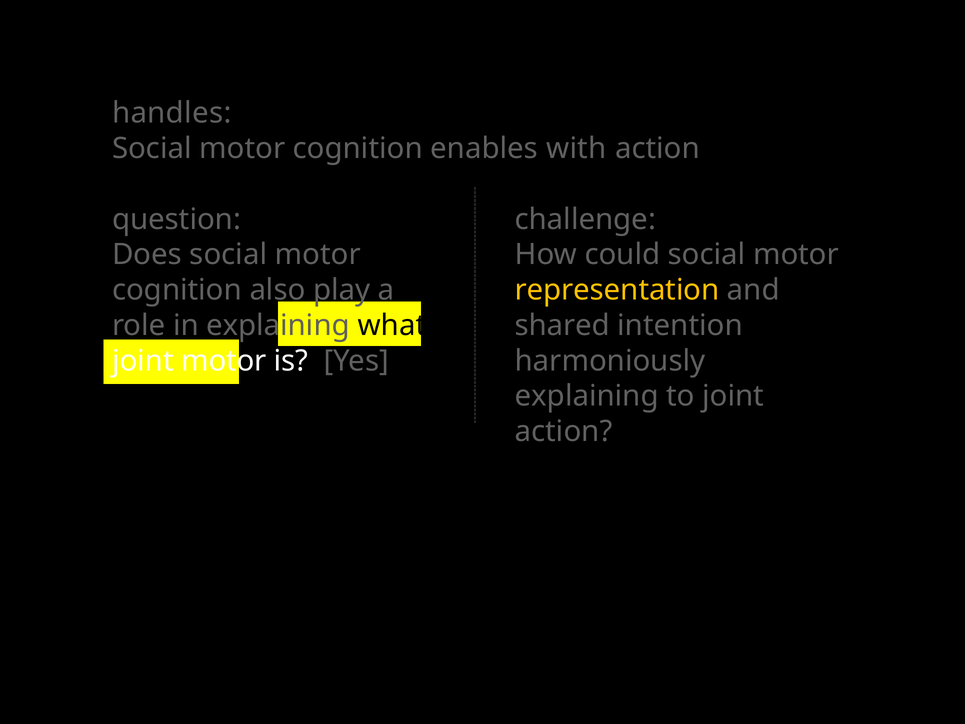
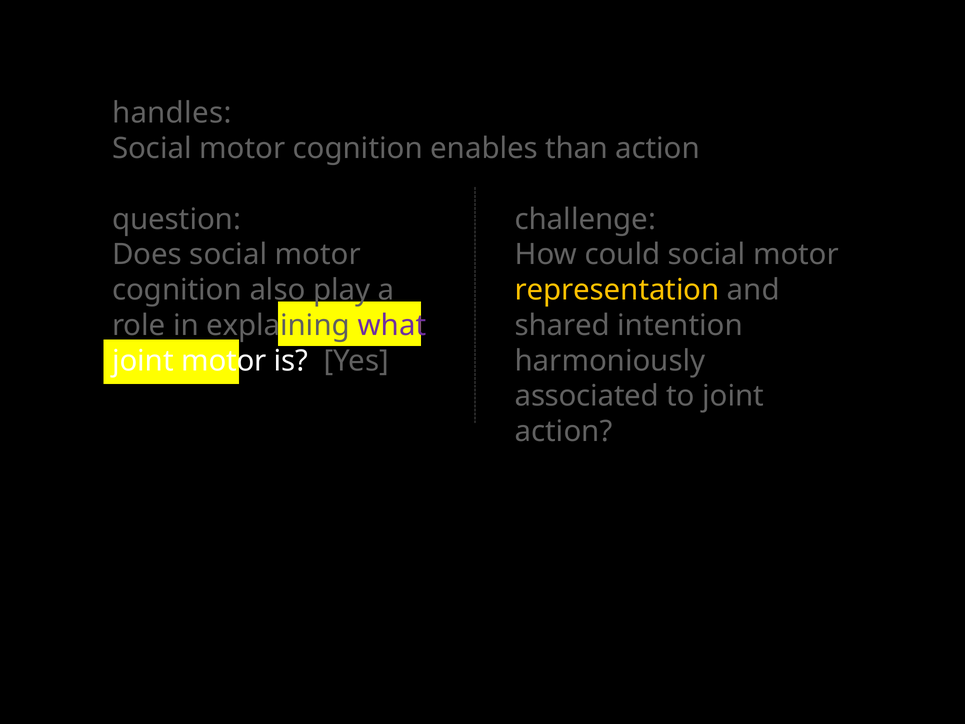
with: with -> than
what colour: black -> purple
explaining at (587, 396): explaining -> associated
